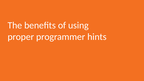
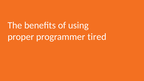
hints: hints -> tired
